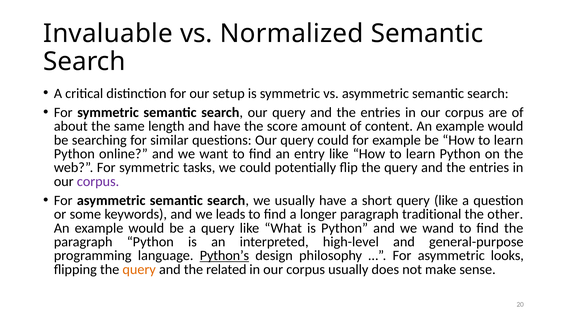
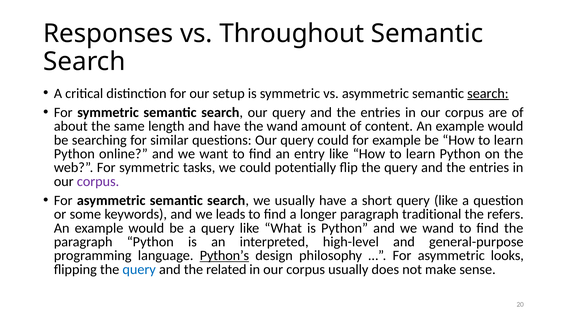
Invaluable: Invaluable -> Responses
Normalized: Normalized -> Throughout
search at (488, 93) underline: none -> present
the score: score -> wand
other: other -> refers
query at (139, 269) colour: orange -> blue
